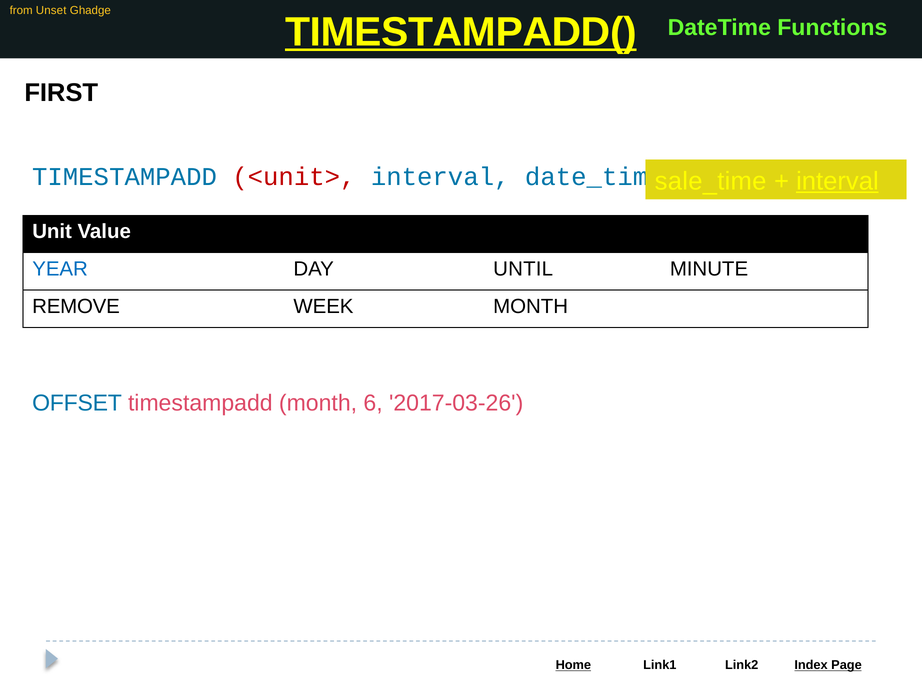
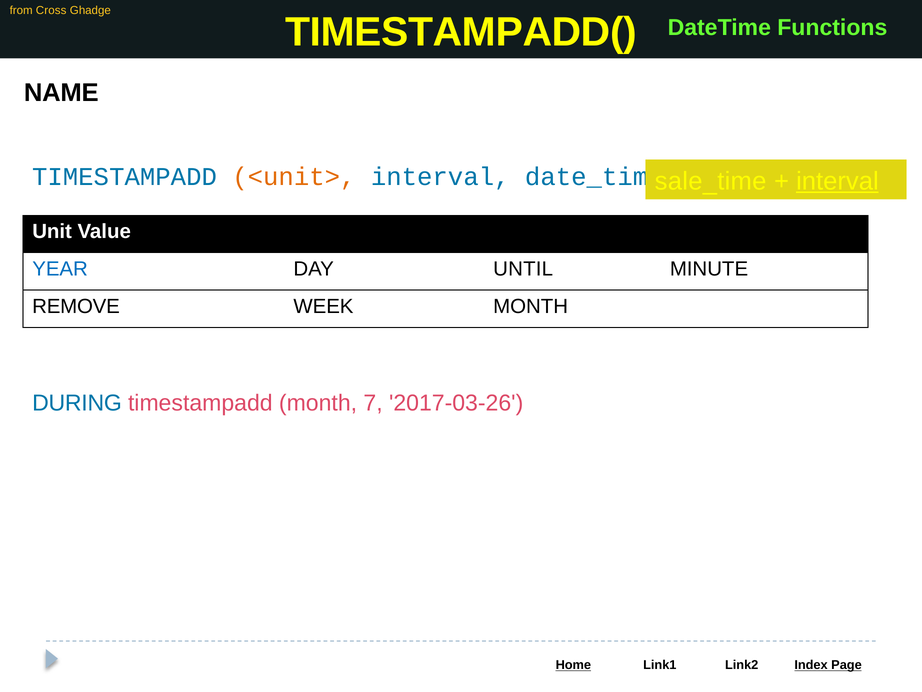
Unset: Unset -> Cross
TIMESTAMPADD( underline: present -> none
FIRST: FIRST -> NAME
<unit> colour: red -> orange
OFFSET: OFFSET -> DURING
6: 6 -> 7
